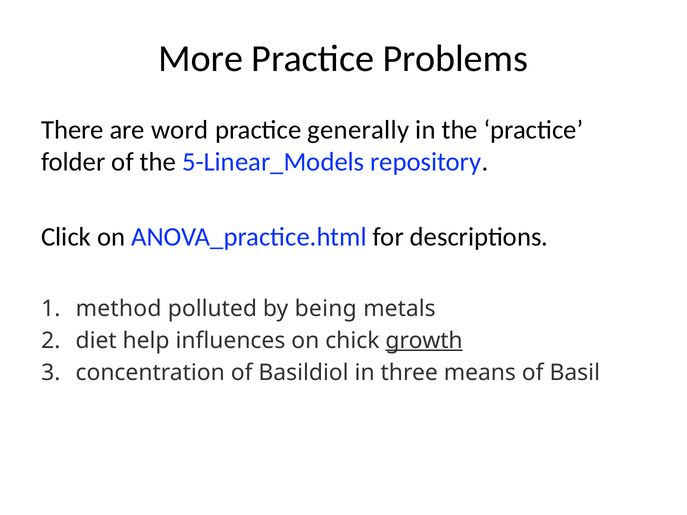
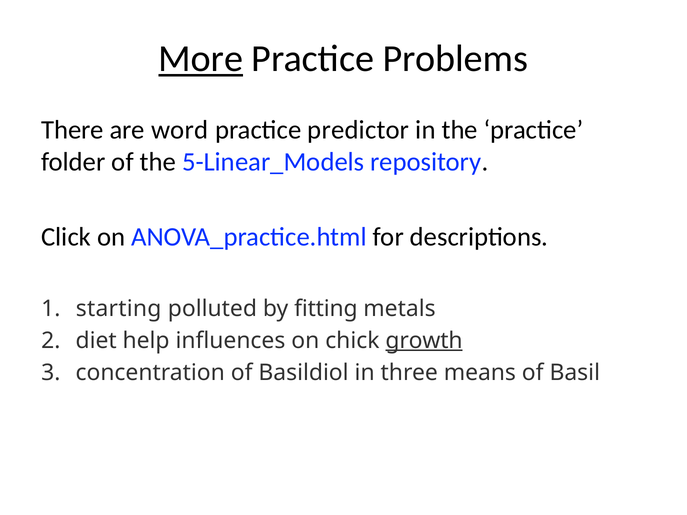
More underline: none -> present
generally: generally -> predictor
method: method -> starting
being: being -> fitting
